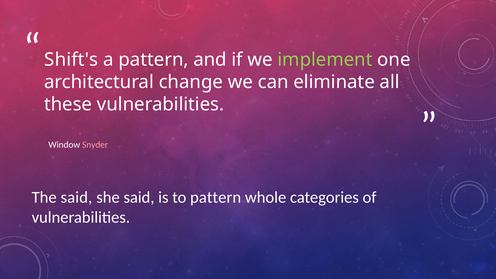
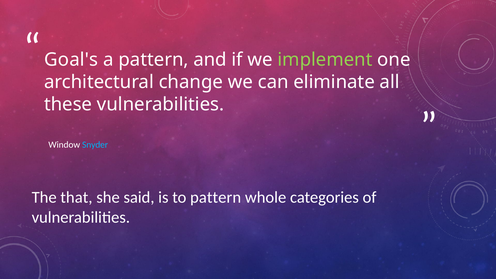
Shift's: Shift's -> Goal's
Snyder colour: pink -> light blue
The said: said -> that
